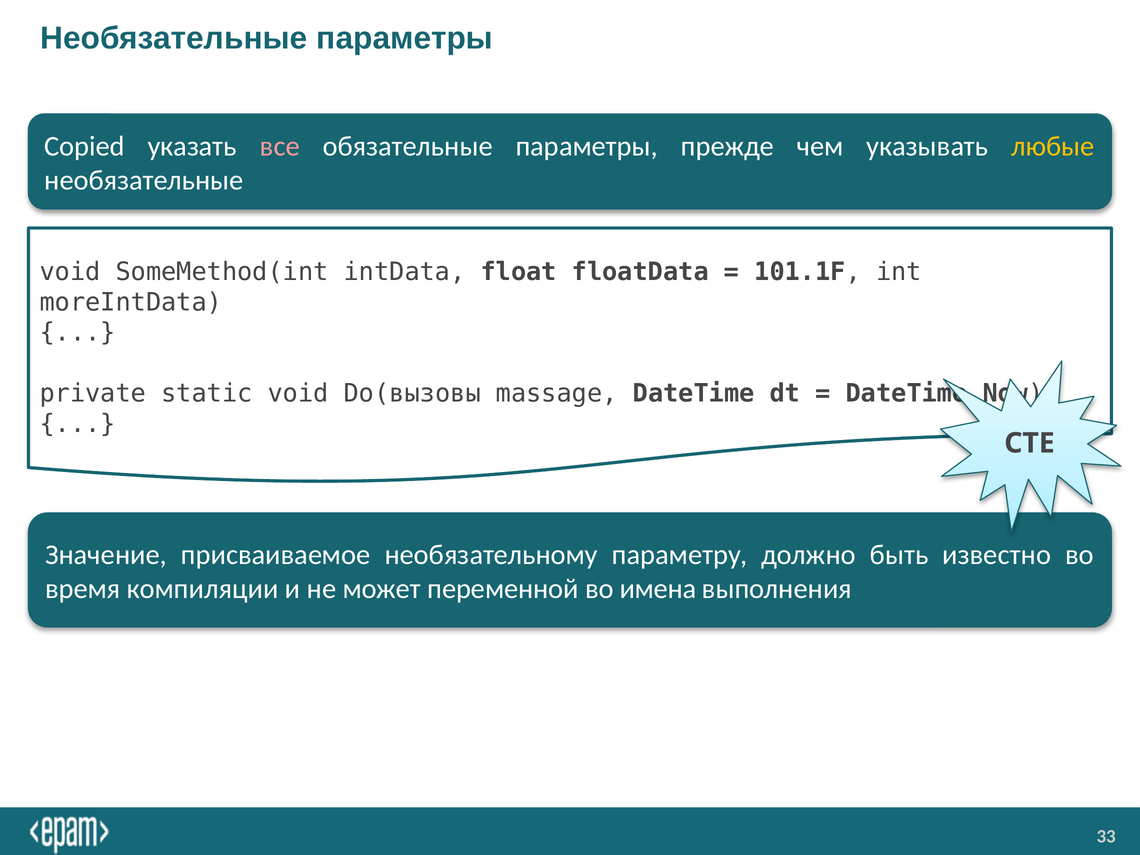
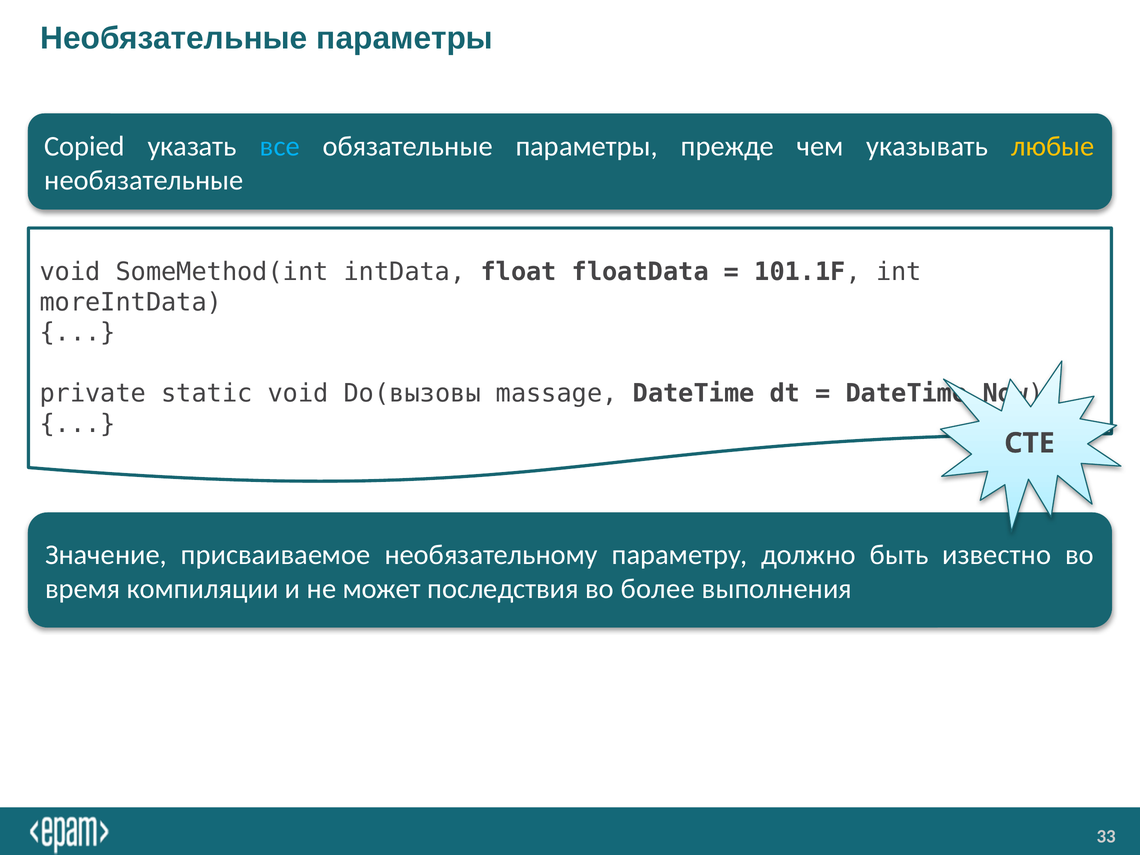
все colour: pink -> light blue
переменной: переменной -> последствия
имена: имена -> более
